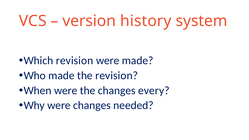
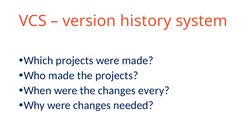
Which revision: revision -> projects
the revision: revision -> projects
